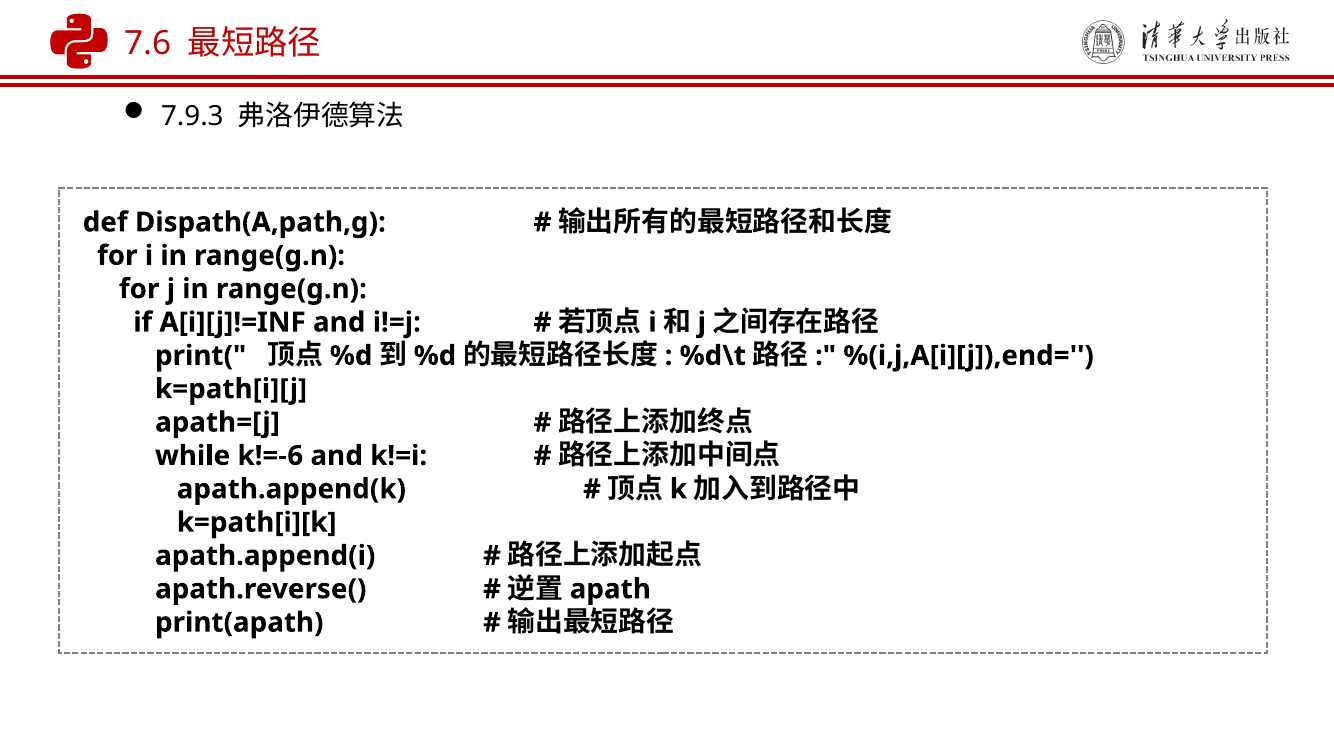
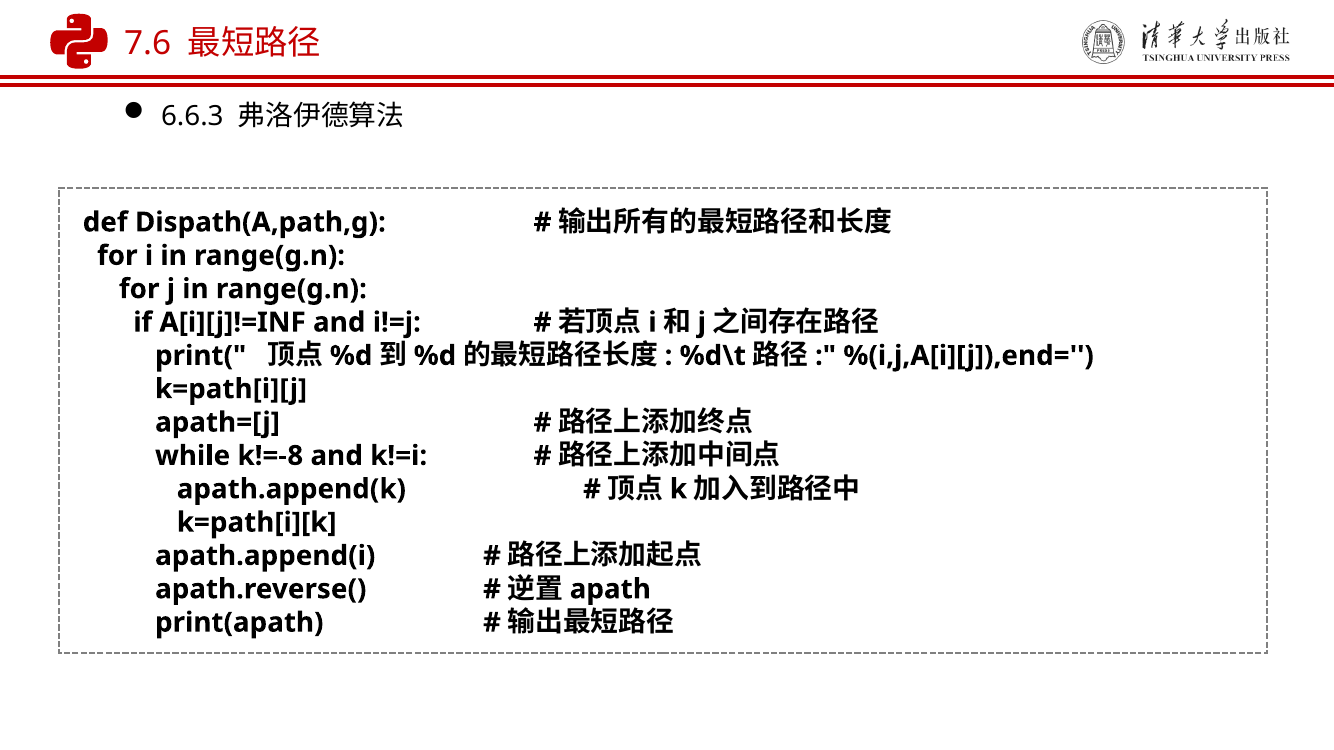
7.9.3: 7.9.3 -> 6.6.3
k!=-6: k!=-6 -> k!=-8
